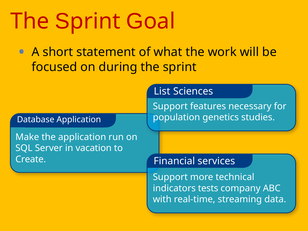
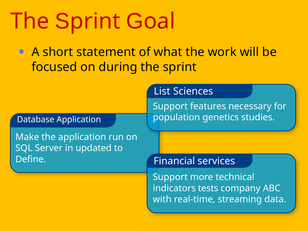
vacation: vacation -> updated
Create: Create -> Define
